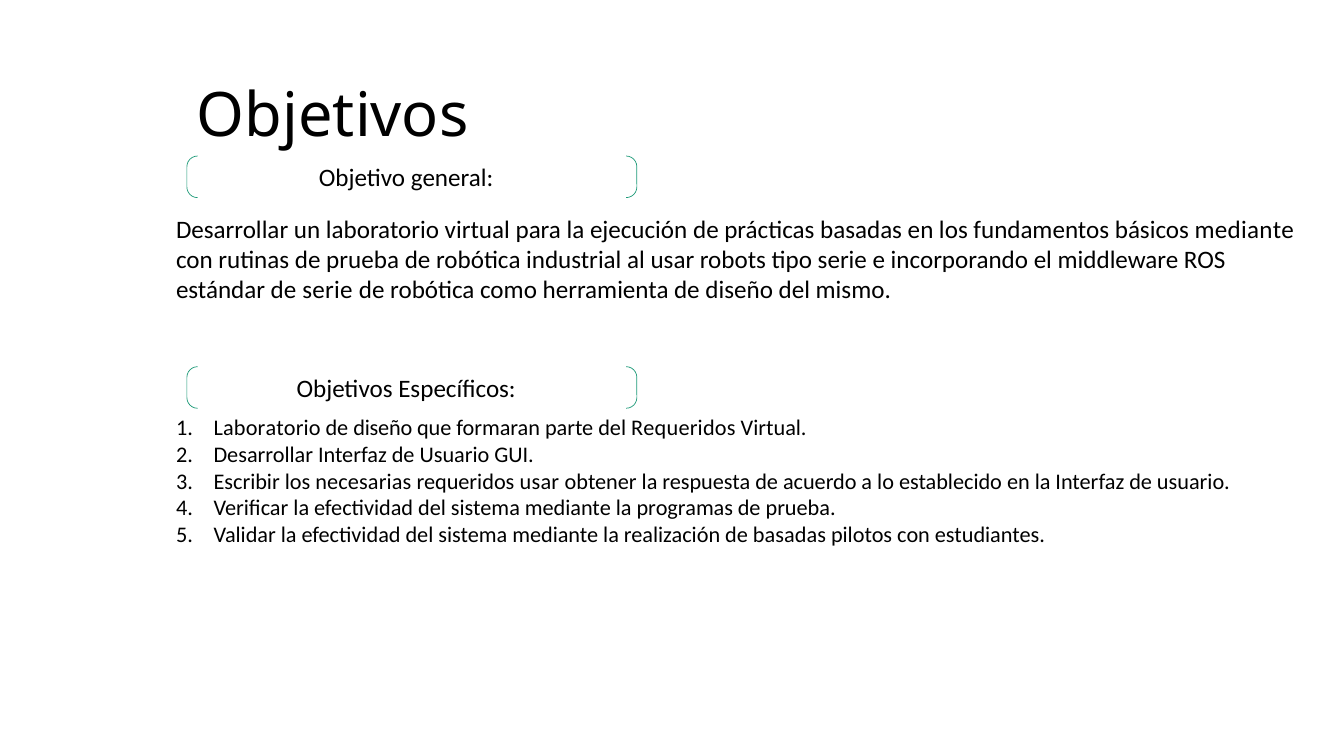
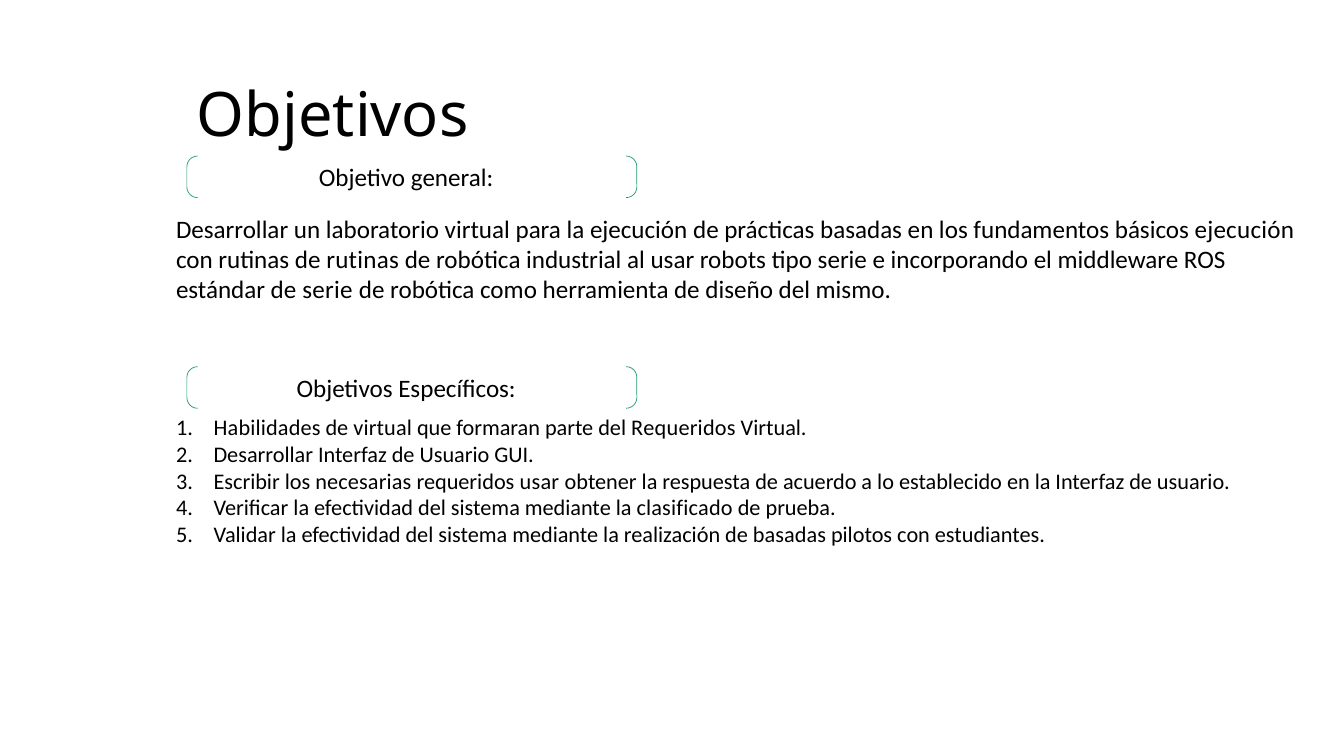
básicos mediante: mediante -> ejecución
rutinas de prueba: prueba -> rutinas
Laboratorio at (267, 428): Laboratorio -> Habilidades
diseño at (383, 428): diseño -> virtual
programas: programas -> clasificado
